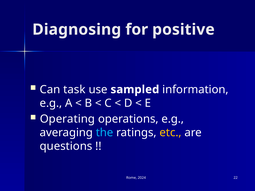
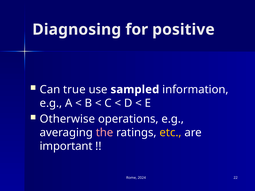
task: task -> true
Operating: Operating -> Otherwise
the colour: light blue -> pink
questions: questions -> important
